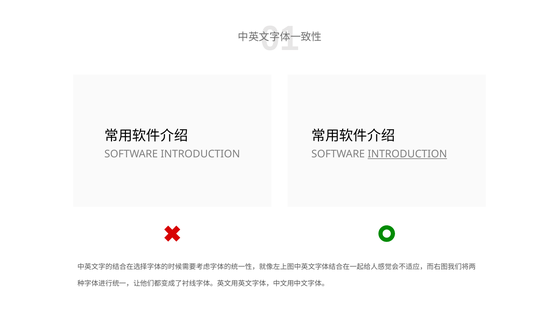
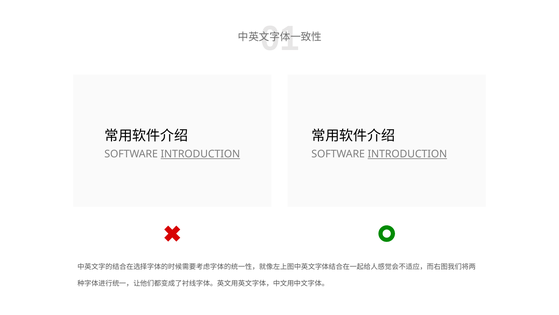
INTRODUCTION at (200, 154) underline: none -> present
